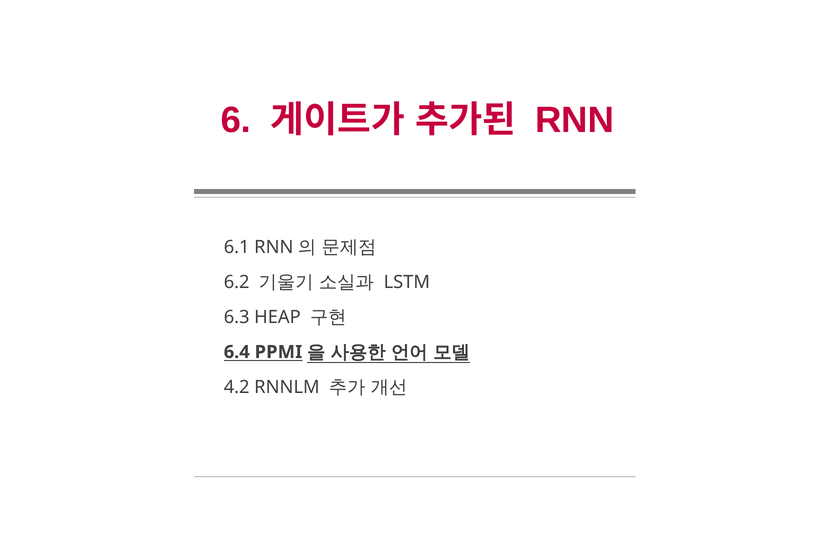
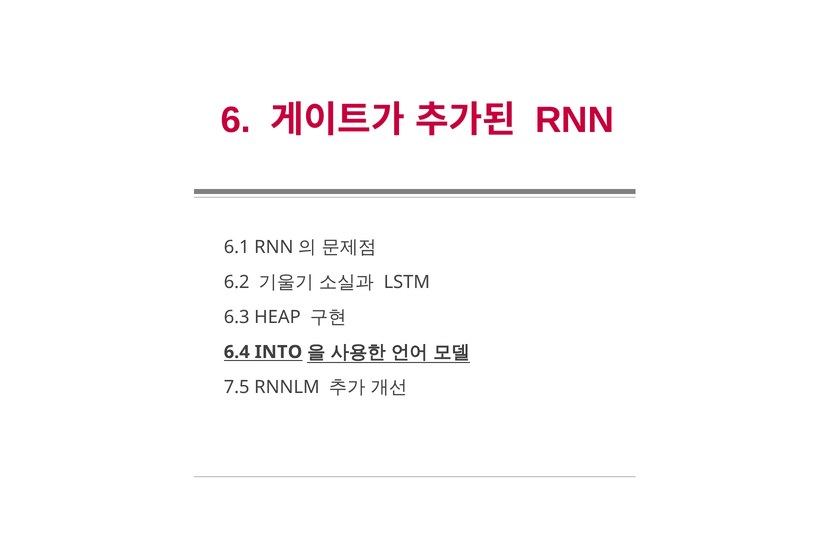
PPMI: PPMI -> INTO
4.2: 4.2 -> 7.5
